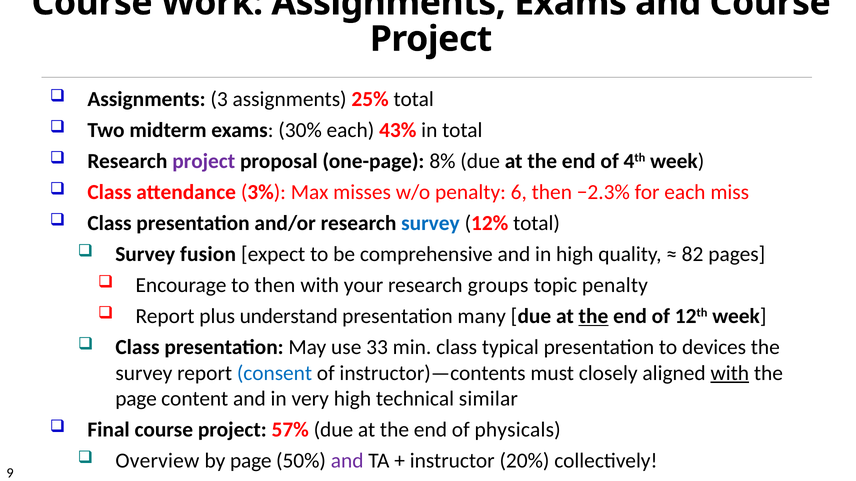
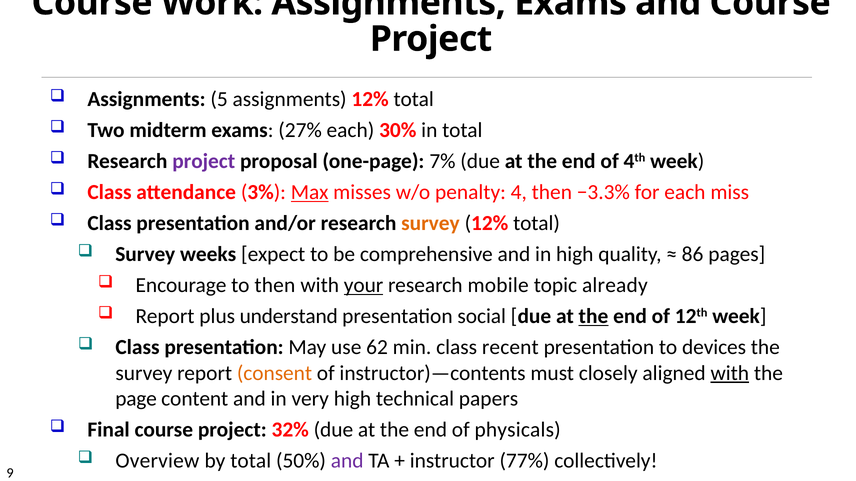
3: 3 -> 5
assignments 25%: 25% -> 12%
30%: 30% -> 27%
43%: 43% -> 30%
8%: 8% -> 7%
Max underline: none -> present
6: 6 -> 4
−2.3%: −2.3% -> −3.3%
survey at (430, 223) colour: blue -> orange
fusion: fusion -> weeks
82: 82 -> 86
your underline: none -> present
groups: groups -> mobile
topic penalty: penalty -> already
many: many -> social
33: 33 -> 62
typical: typical -> recent
consent colour: blue -> orange
similar: similar -> papers
57%: 57% -> 32%
by page: page -> total
20%: 20% -> 77%
